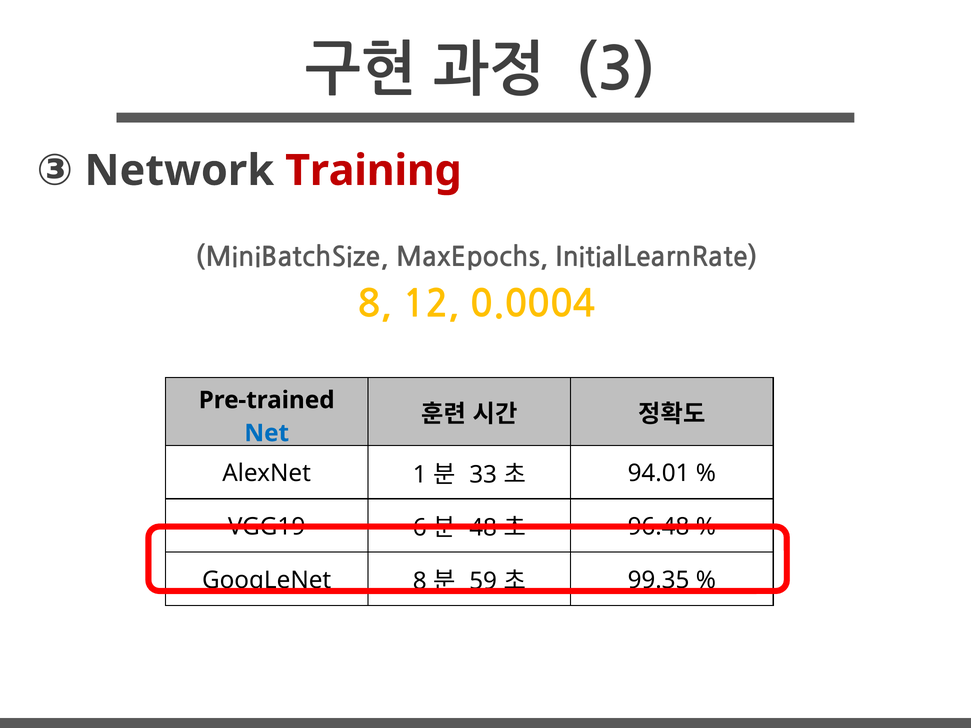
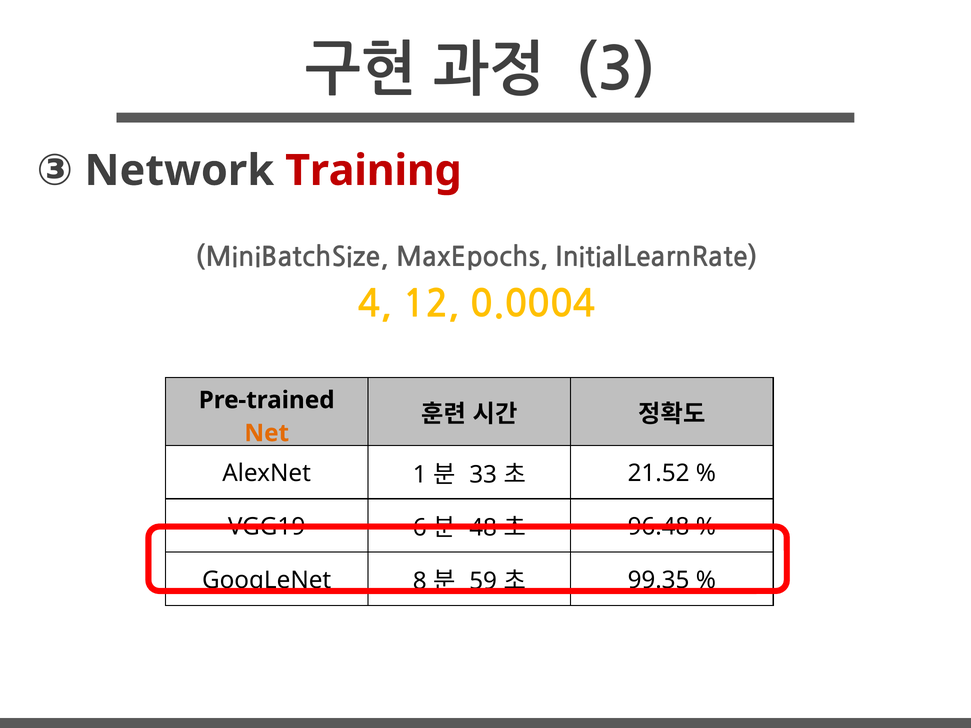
8 at (375, 304): 8 -> 4
Net colour: blue -> orange
94.01: 94.01 -> 21.52
